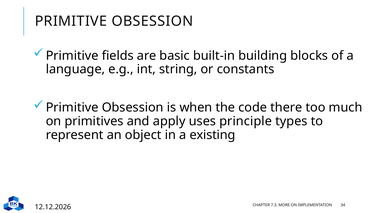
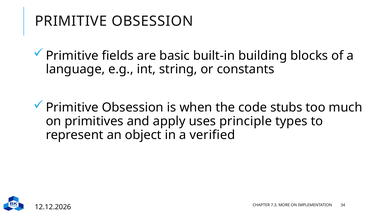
there: there -> stubs
existing: existing -> verified
